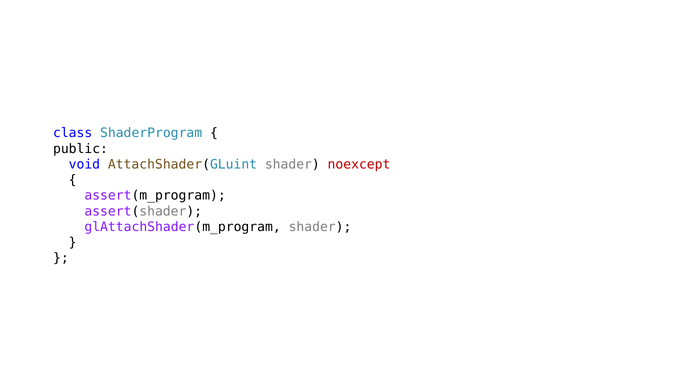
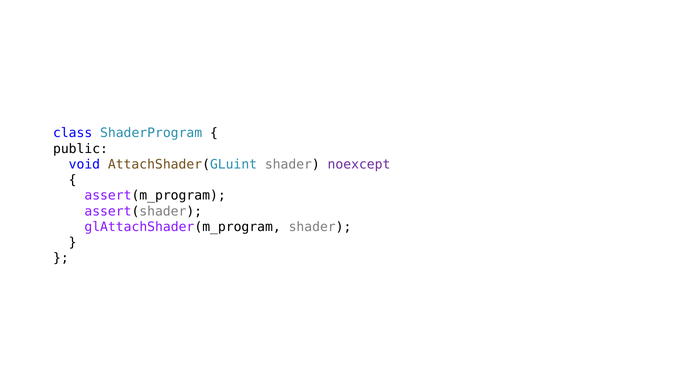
noexcept colour: red -> purple
